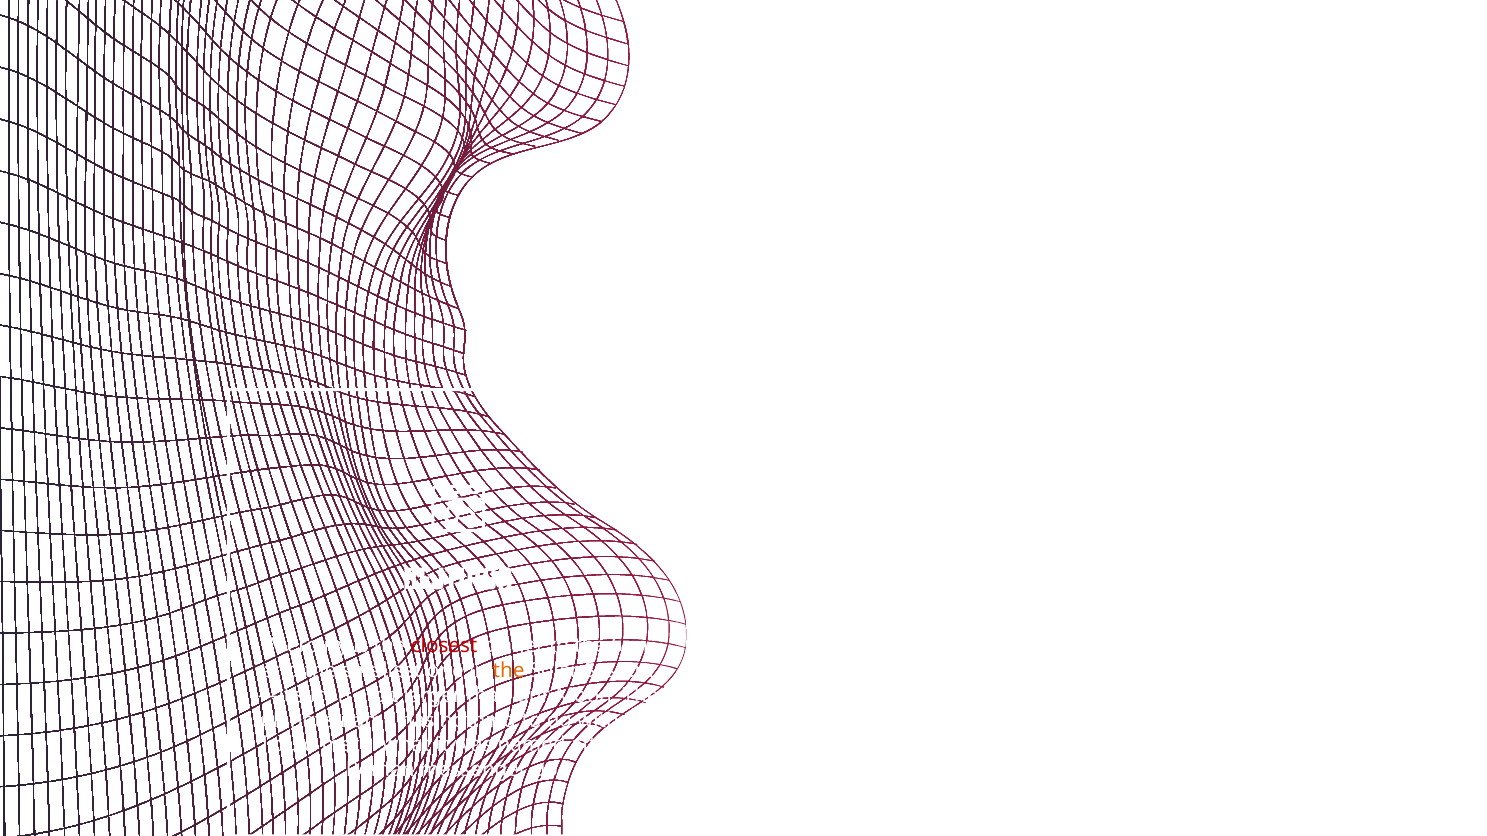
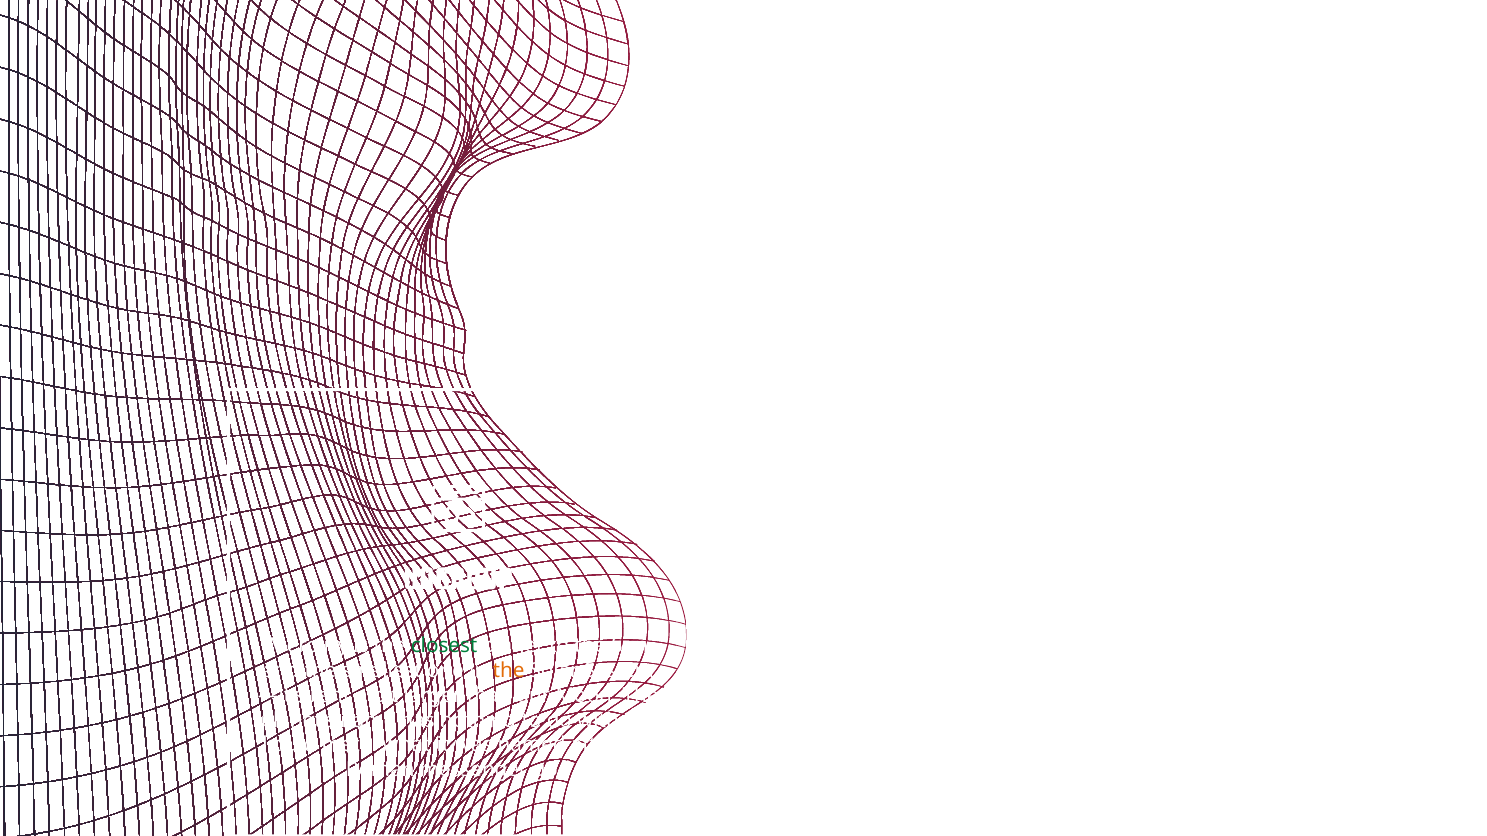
REJTINGA: REJTINGA -> UNGROUP
closest colour: red -> green
icon: icon -> rent
